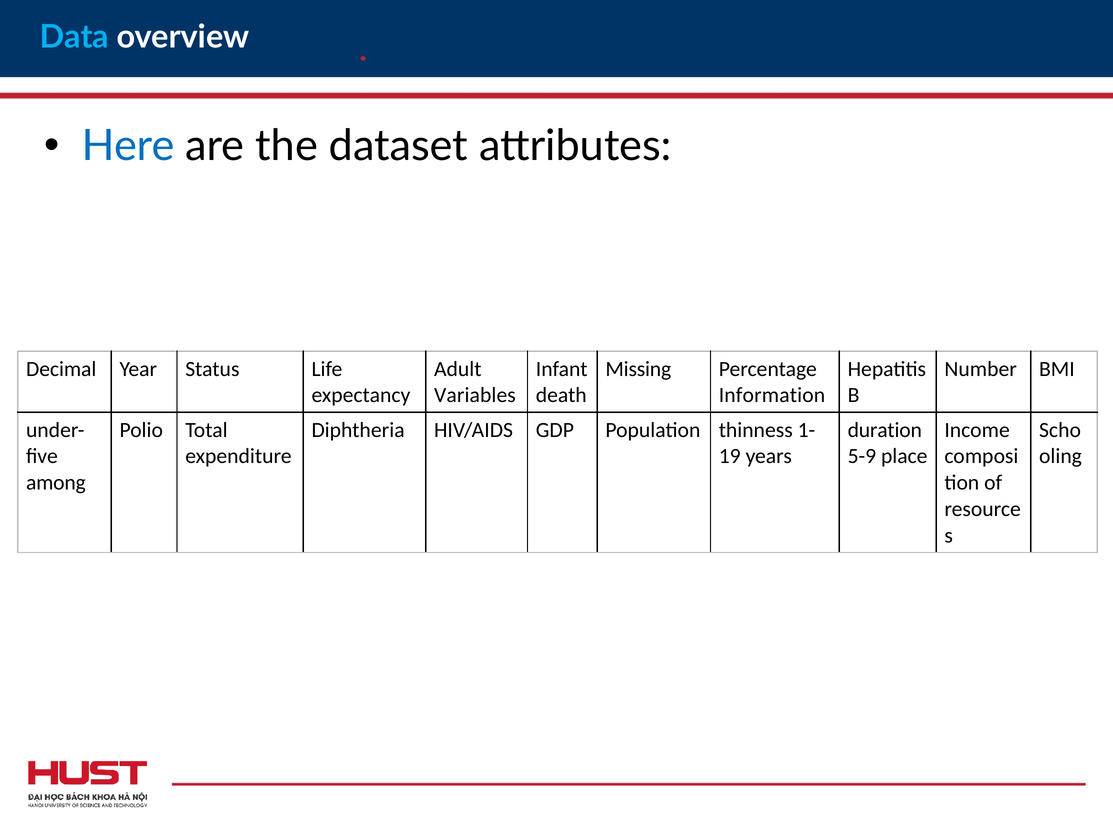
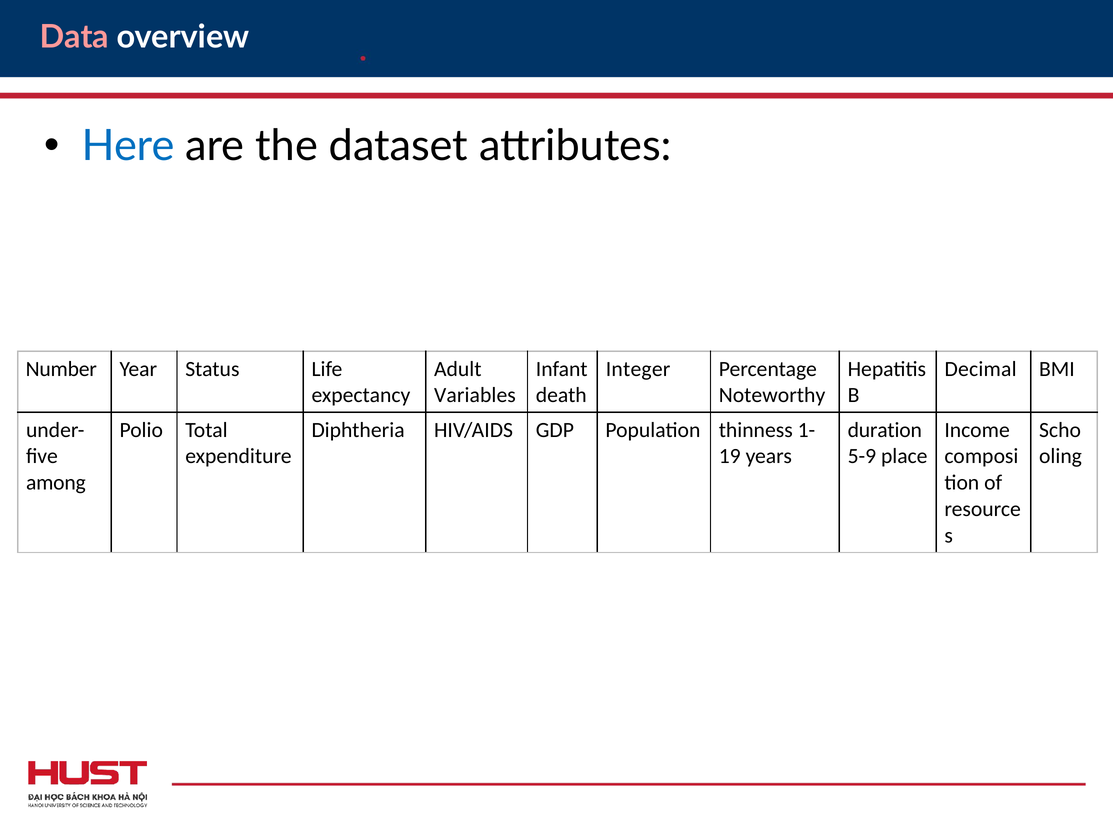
Data colour: light blue -> pink
Decimal: Decimal -> Number
Missing: Missing -> Integer
Number: Number -> Decimal
Information: Information -> Noteworthy
